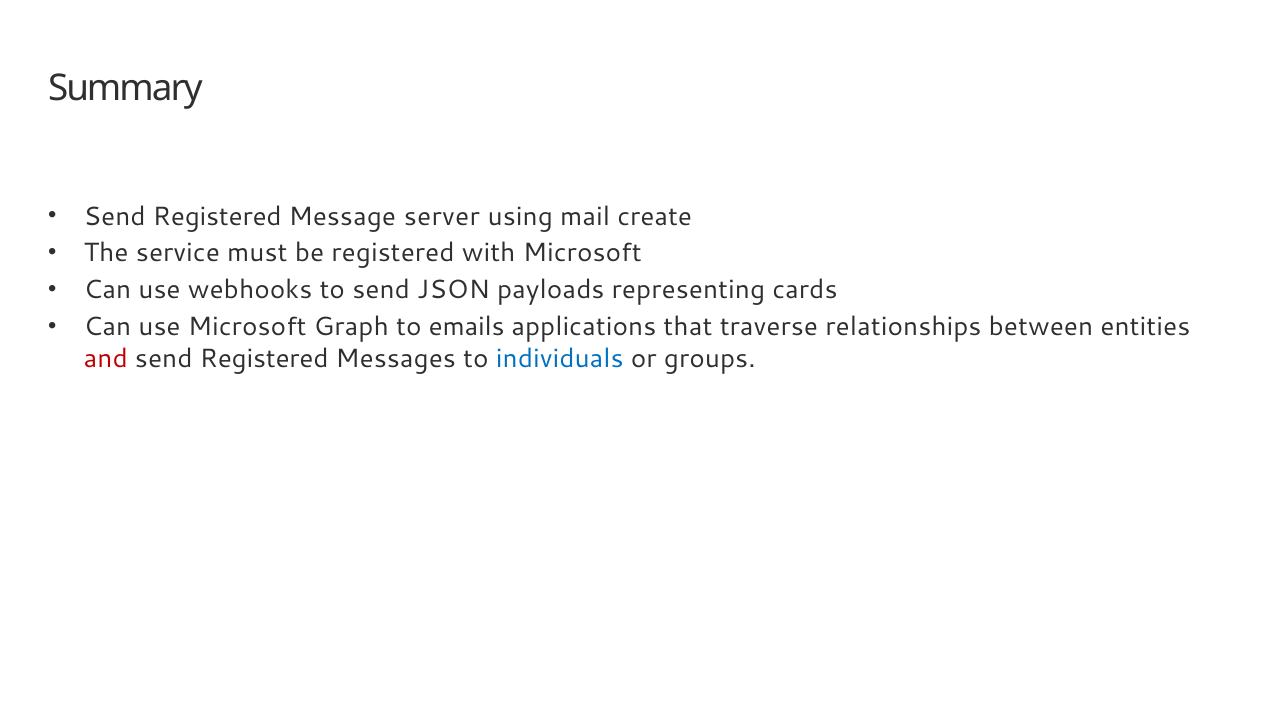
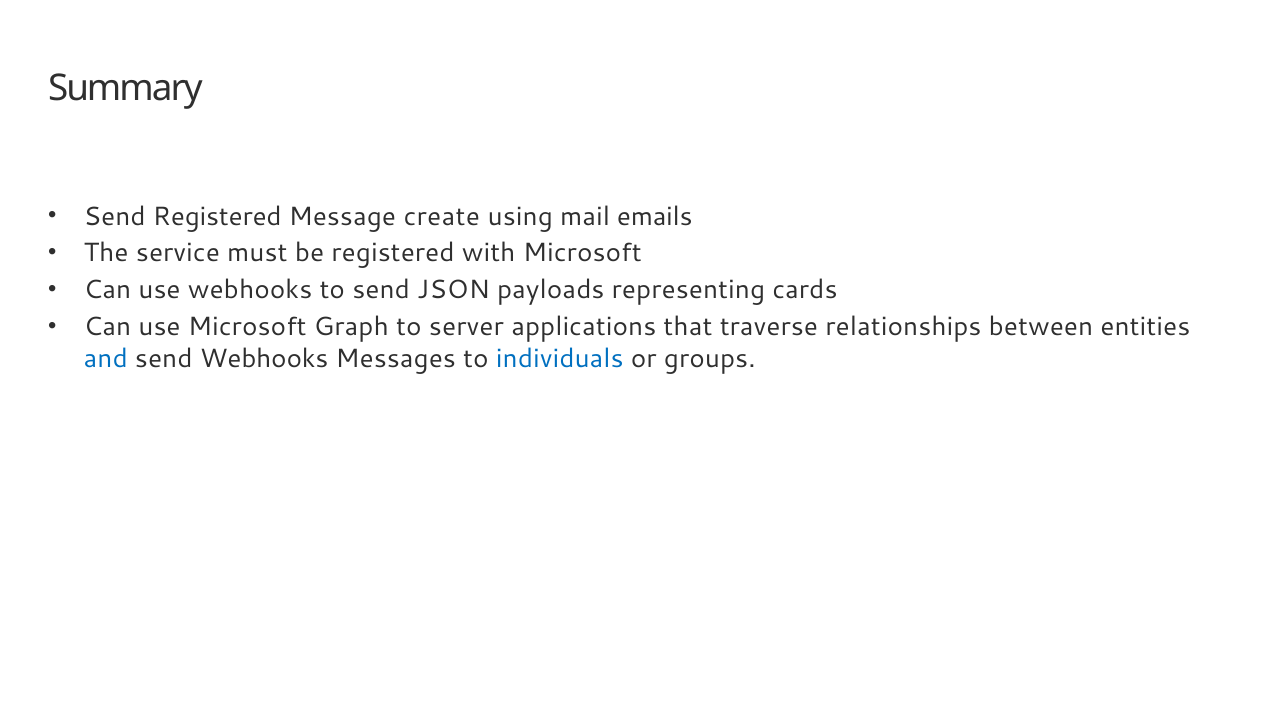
server: server -> create
create: create -> emails
emails: emails -> server
and colour: red -> blue
Registered at (264, 359): Registered -> Webhooks
